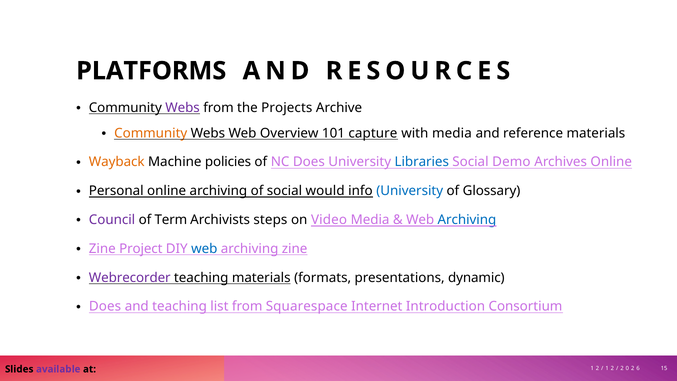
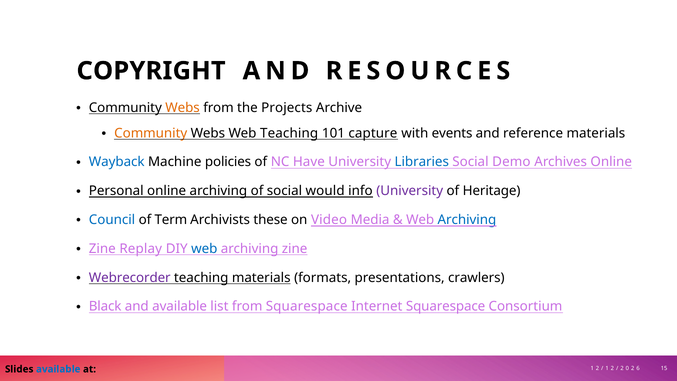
PLATFORMS: PLATFORMS -> COPYRIGHT
Webs at (183, 108) colour: purple -> orange
Web Overview: Overview -> Teaching
with media: media -> events
Wayback colour: orange -> blue
NC Does: Does -> Have
University at (410, 191) colour: blue -> purple
Glossary: Glossary -> Heritage
Council colour: purple -> blue
steps: steps -> these
Project: Project -> Replay
dynamic: dynamic -> crawlers
Does at (105, 306): Does -> Black
and teaching: teaching -> available
Internet Introduction: Introduction -> Squarespace
available at (58, 369) colour: purple -> blue
